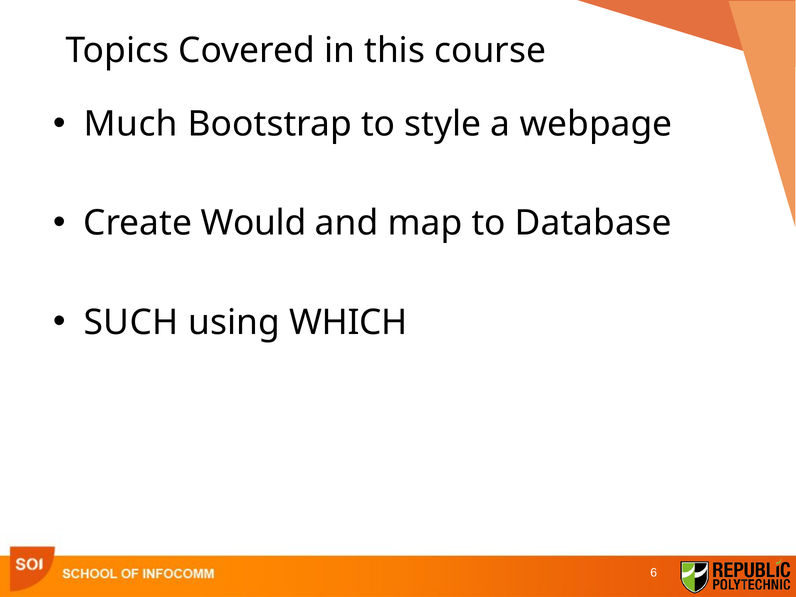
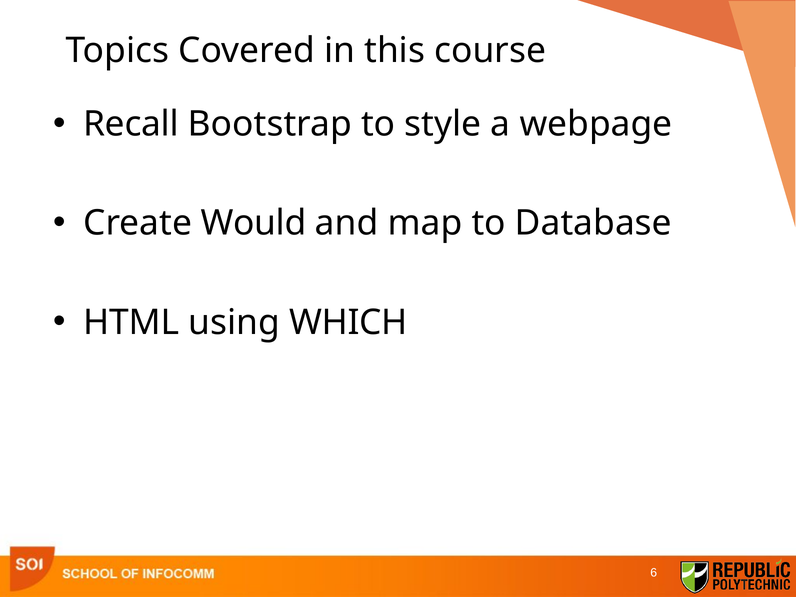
Much: Much -> Recall
SUCH: SUCH -> HTML
